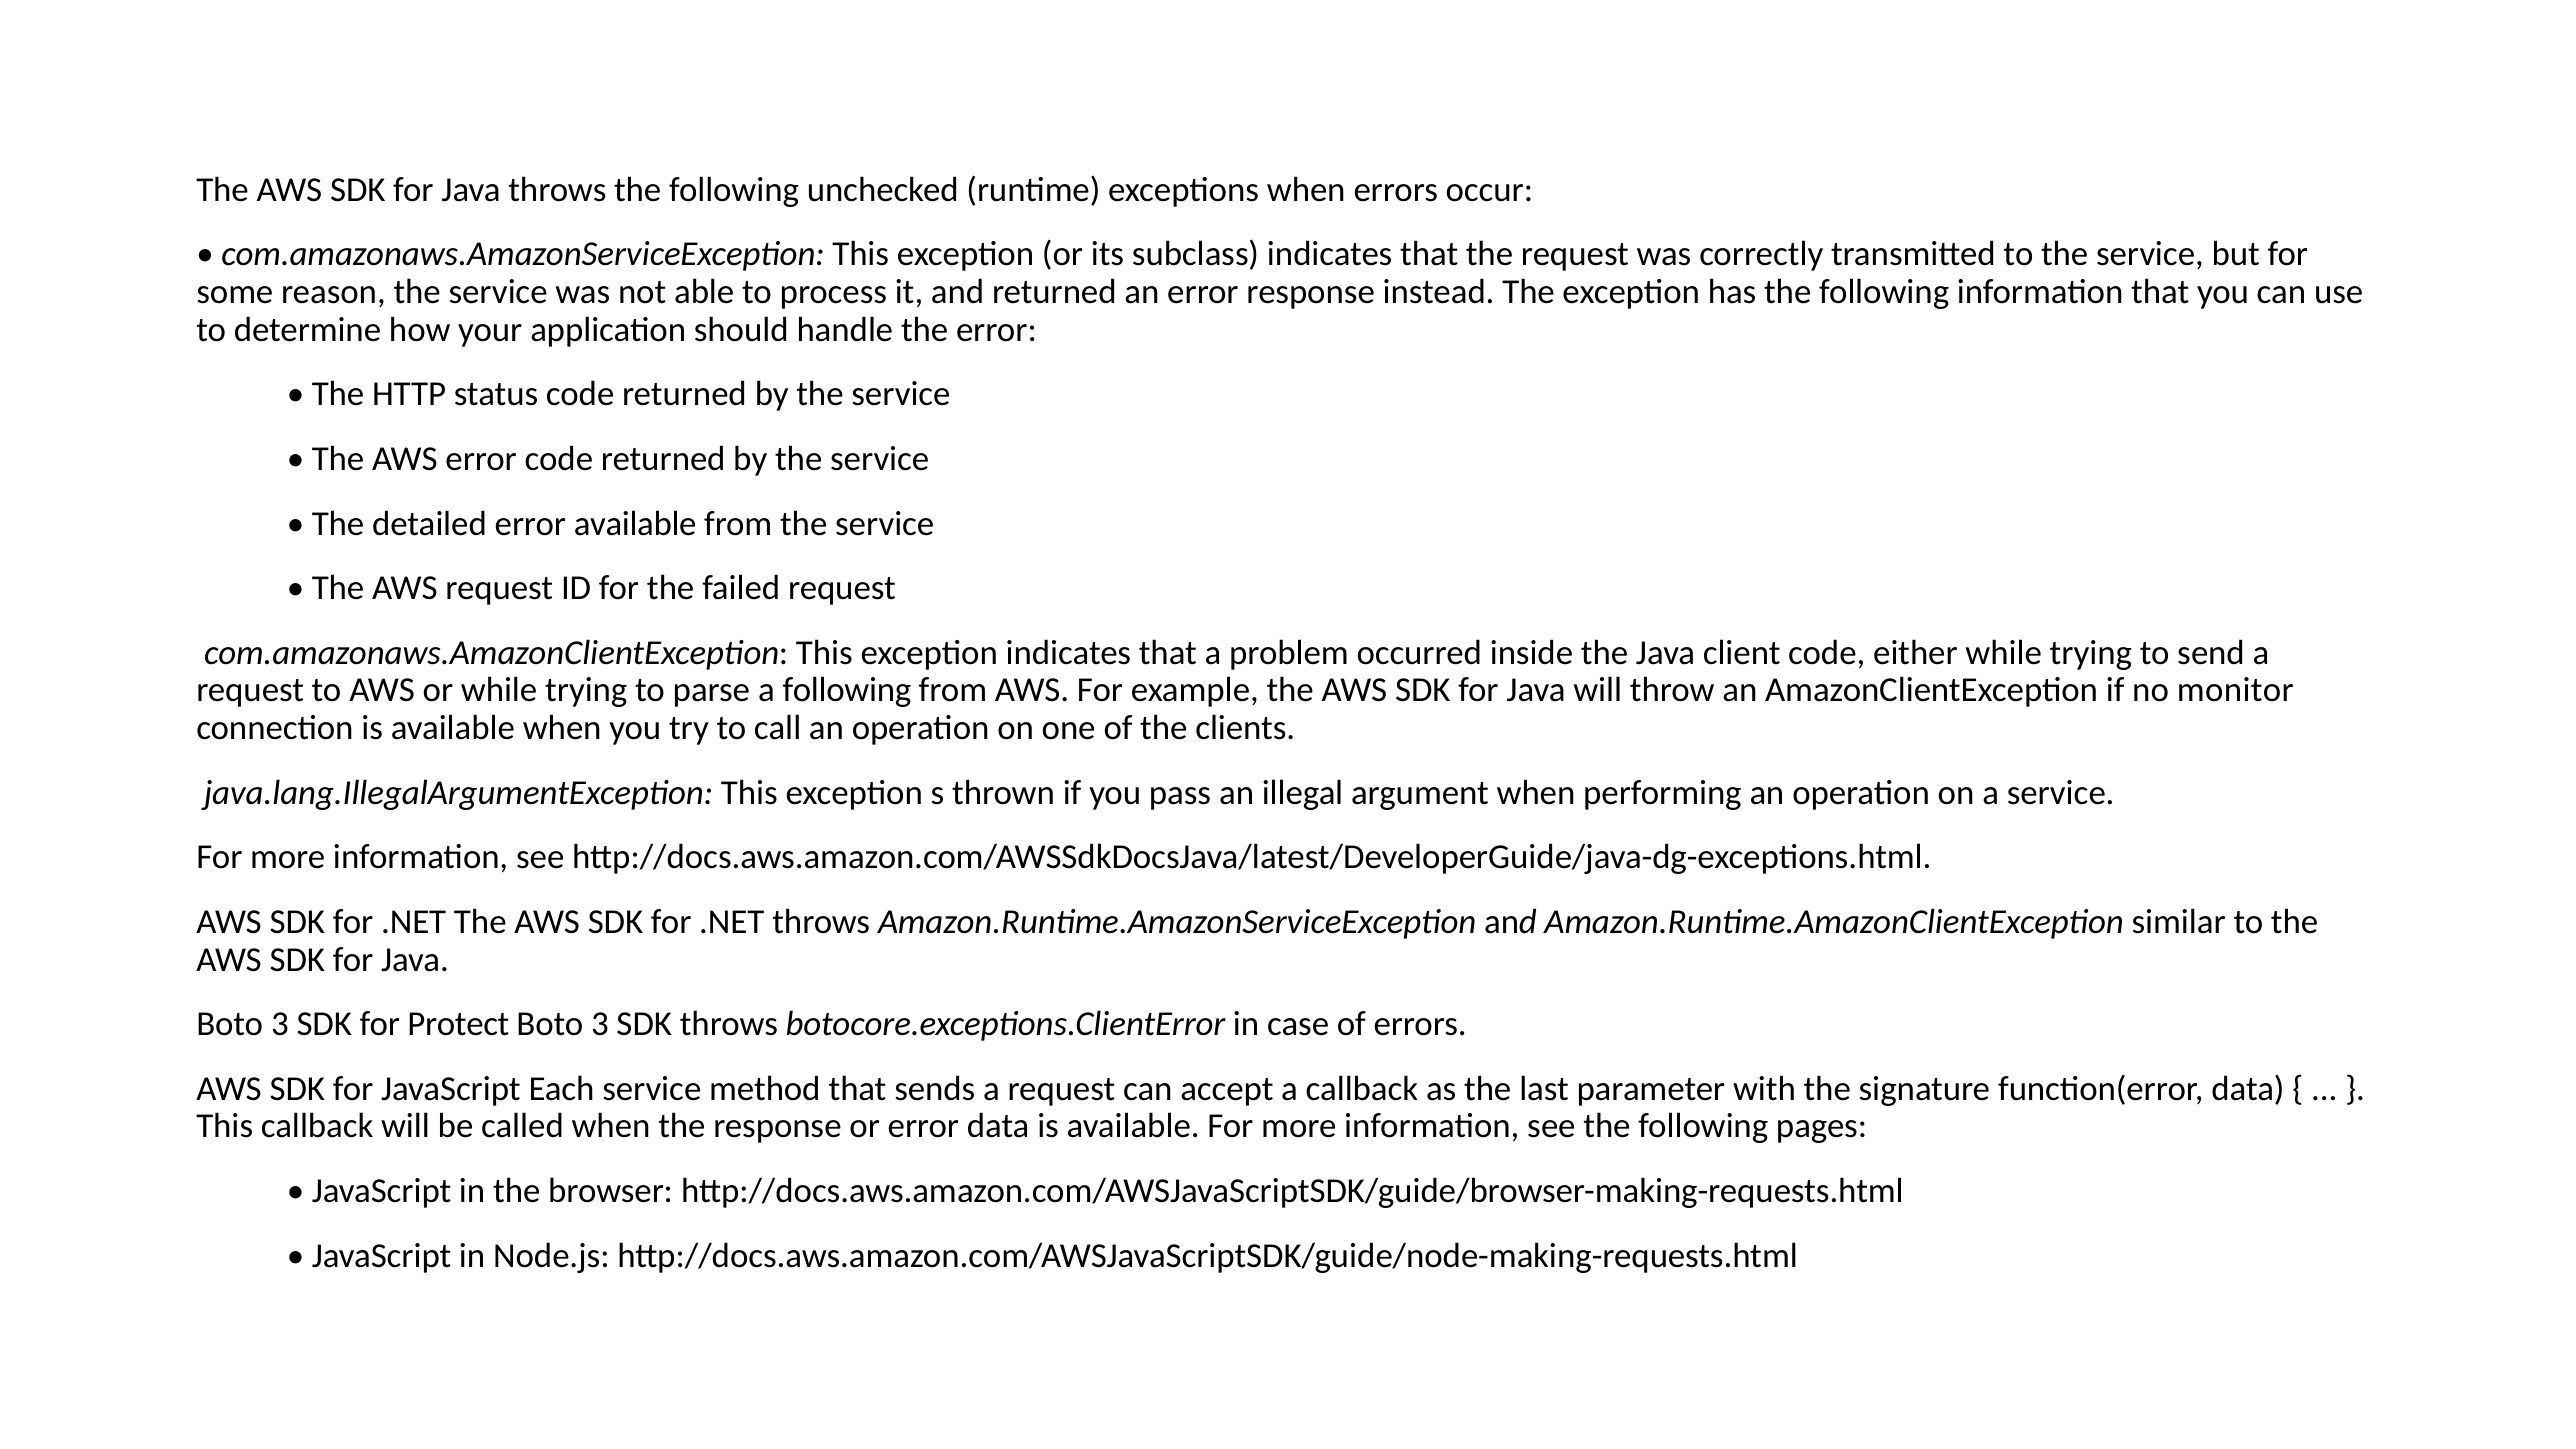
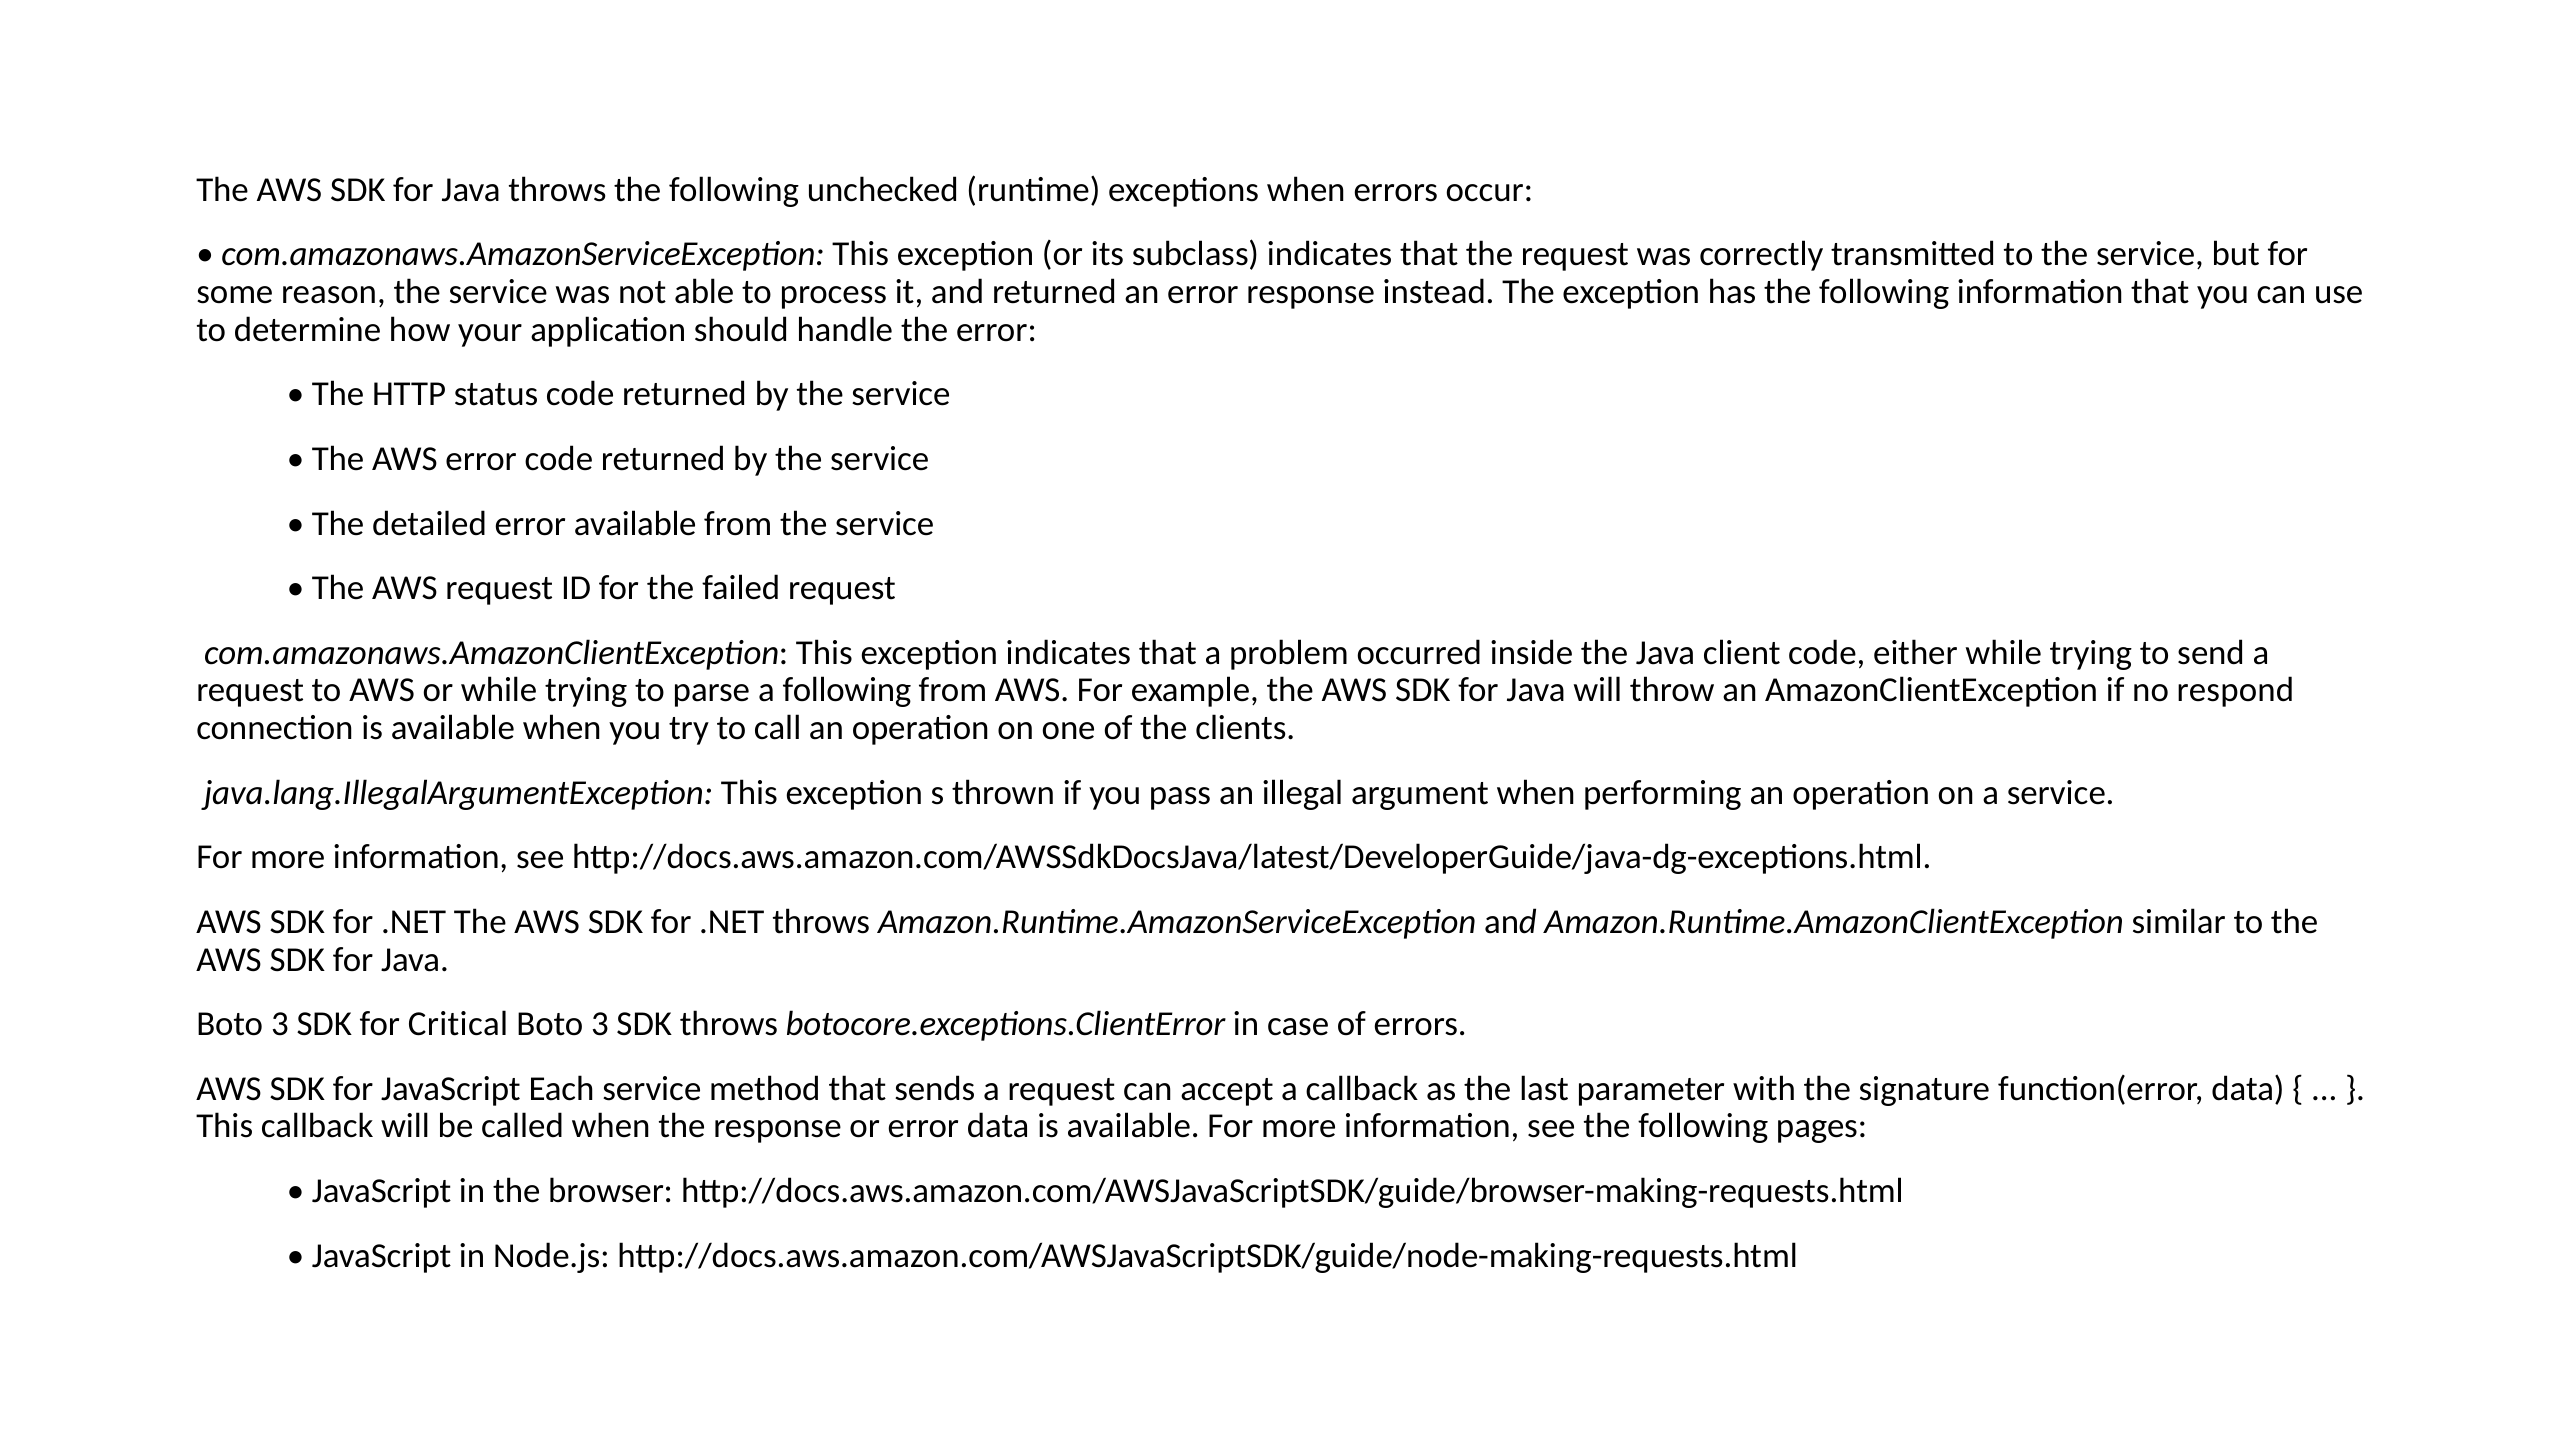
monitor: monitor -> respond
Protect: Protect -> Critical
